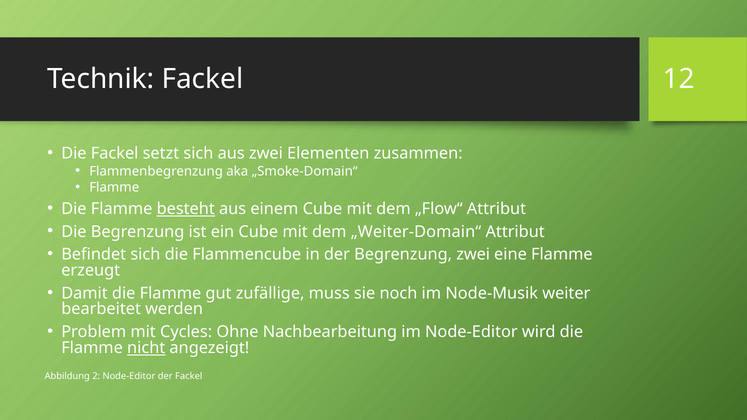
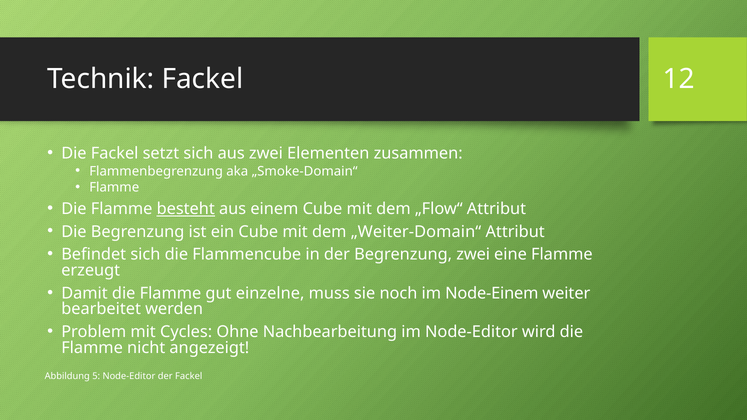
zufällige: zufällige -> einzelne
Node-Musik: Node-Musik -> Node-Einem
nicht underline: present -> none
2: 2 -> 5
